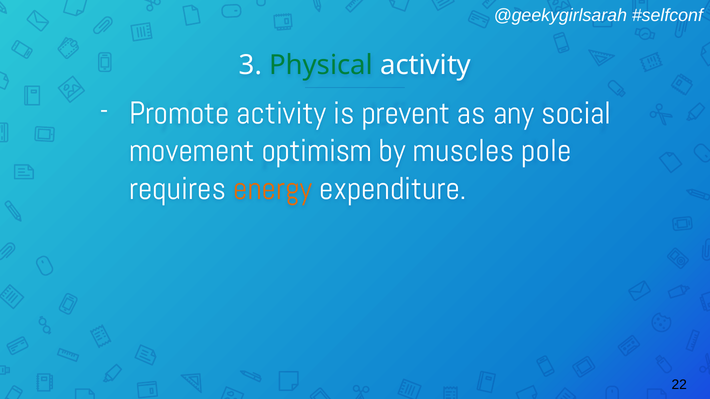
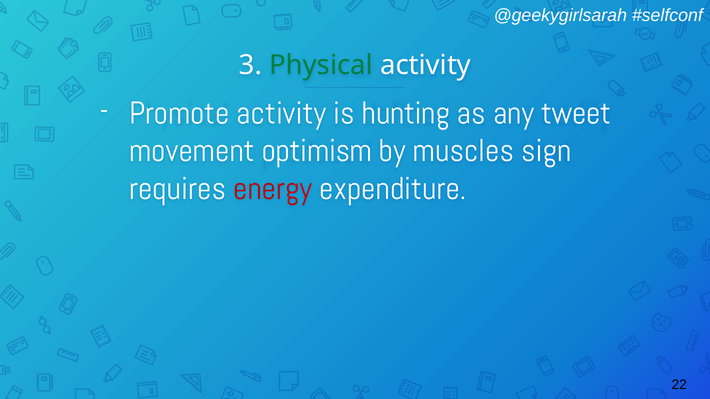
prevent: prevent -> hunting
social: social -> tweet
pole: pole -> sign
energy colour: orange -> red
